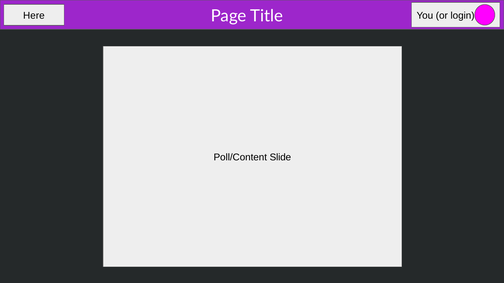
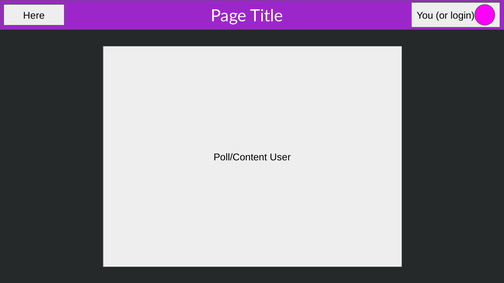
Slide: Slide -> User
